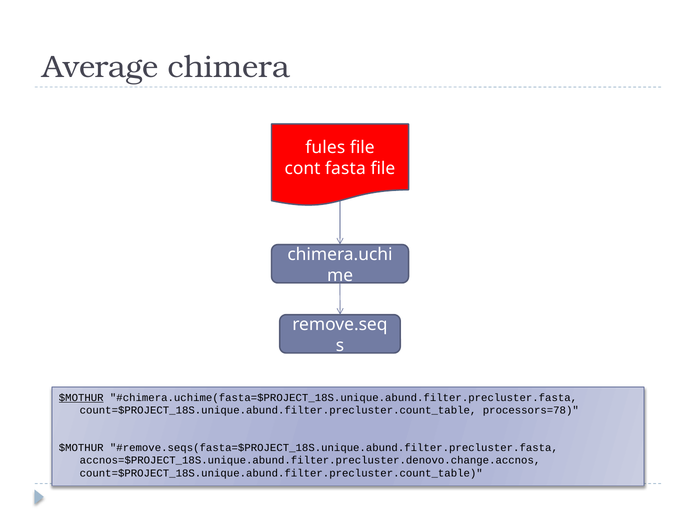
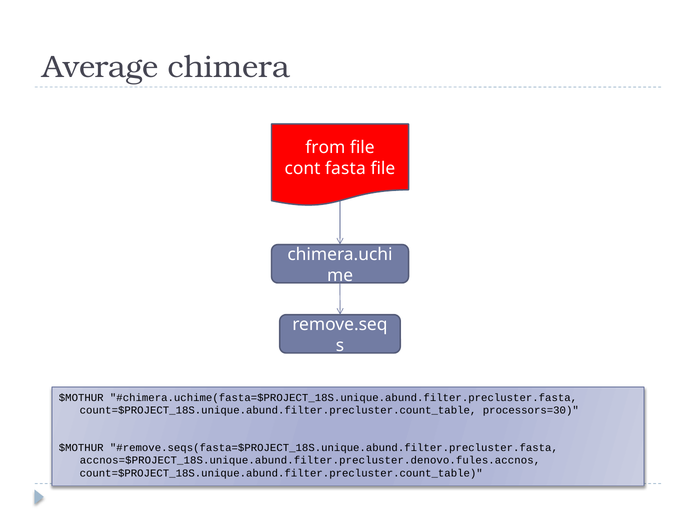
fules: fules -> from
$MOTHUR at (81, 398) underline: present -> none
processors=78: processors=78 -> processors=30
accnos=$PROJECT_18S.unique.abund.filter.precluster.denovo.change.accnos: accnos=$PROJECT_18S.unique.abund.filter.precluster.denovo.change.accnos -> accnos=$PROJECT_18S.unique.abund.filter.precluster.denovo.fules.accnos
